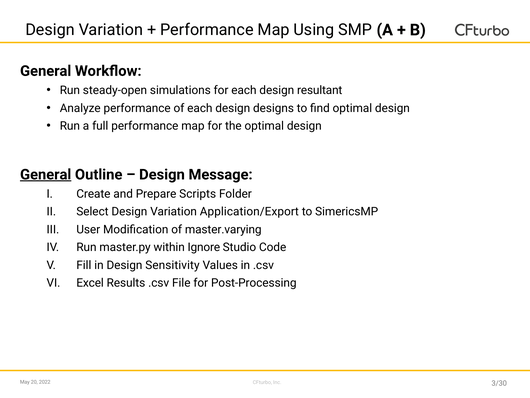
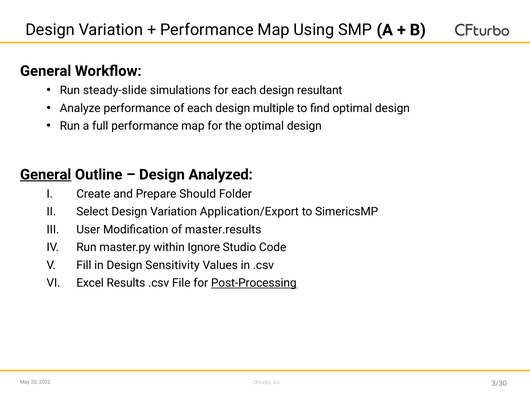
steady-open: steady-open -> steady-slide
designs: designs -> multiple
Message: Message -> Analyzed
Scripts: Scripts -> Should
master.varying: master.varying -> master.results
Post-Processing underline: none -> present
